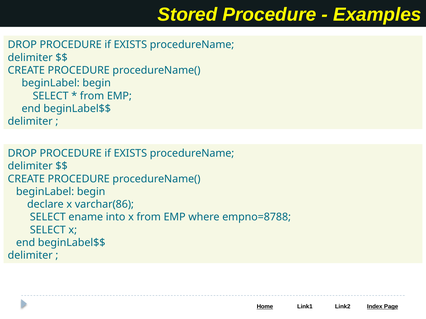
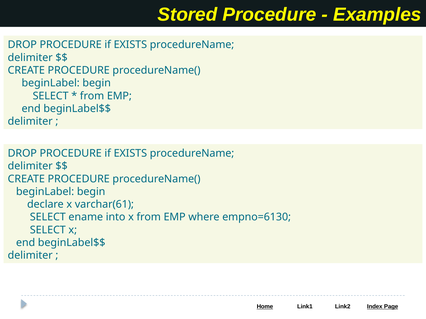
varchar(86: varchar(86 -> varchar(61
empno=8788: empno=8788 -> empno=6130
